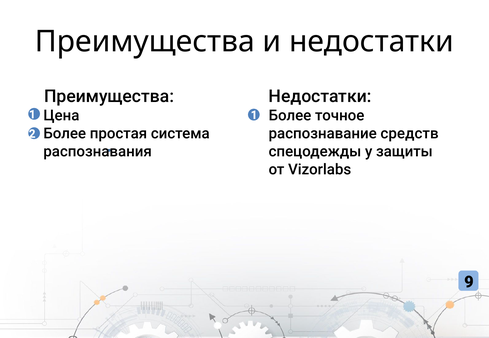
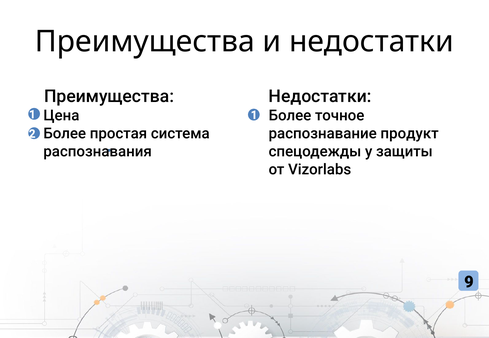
средств: средств -> продукт
